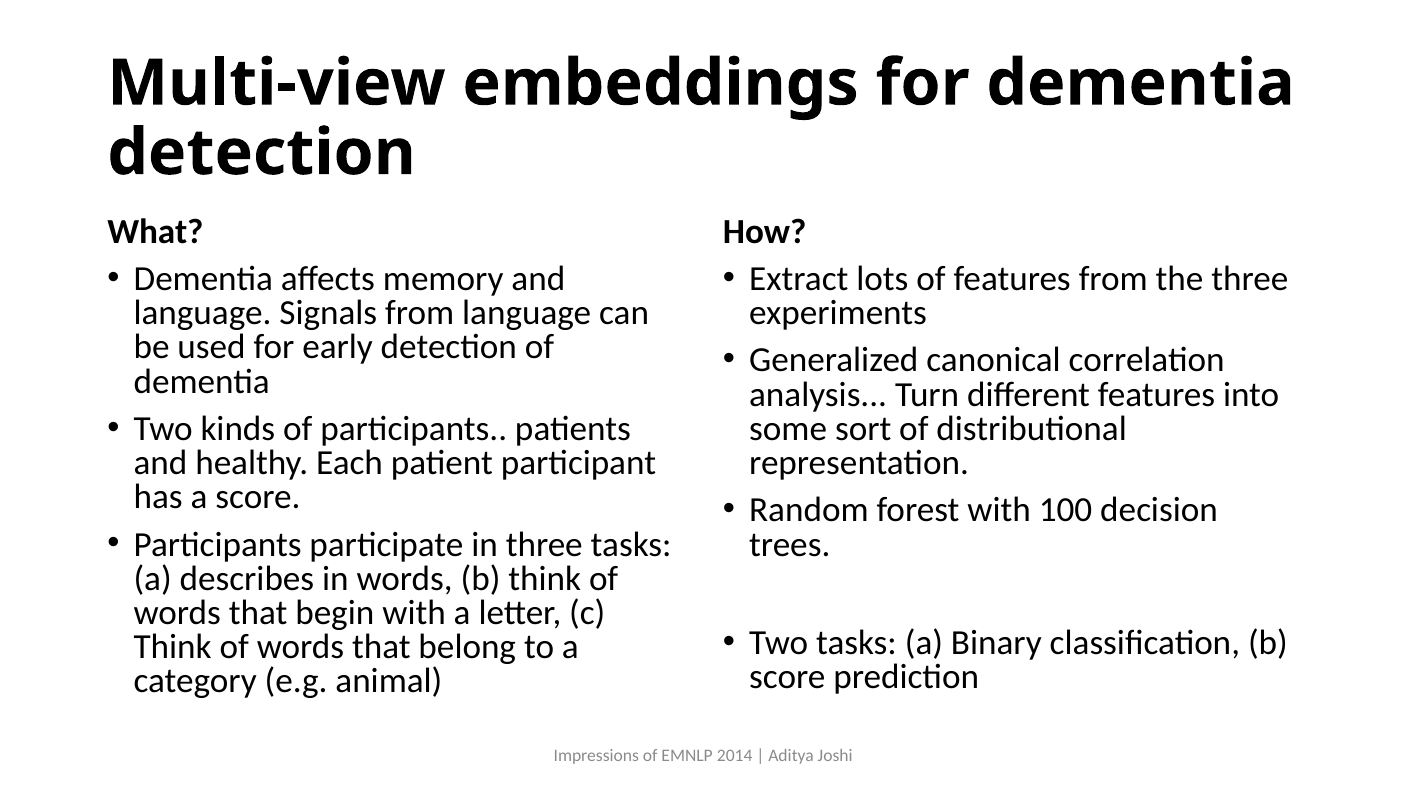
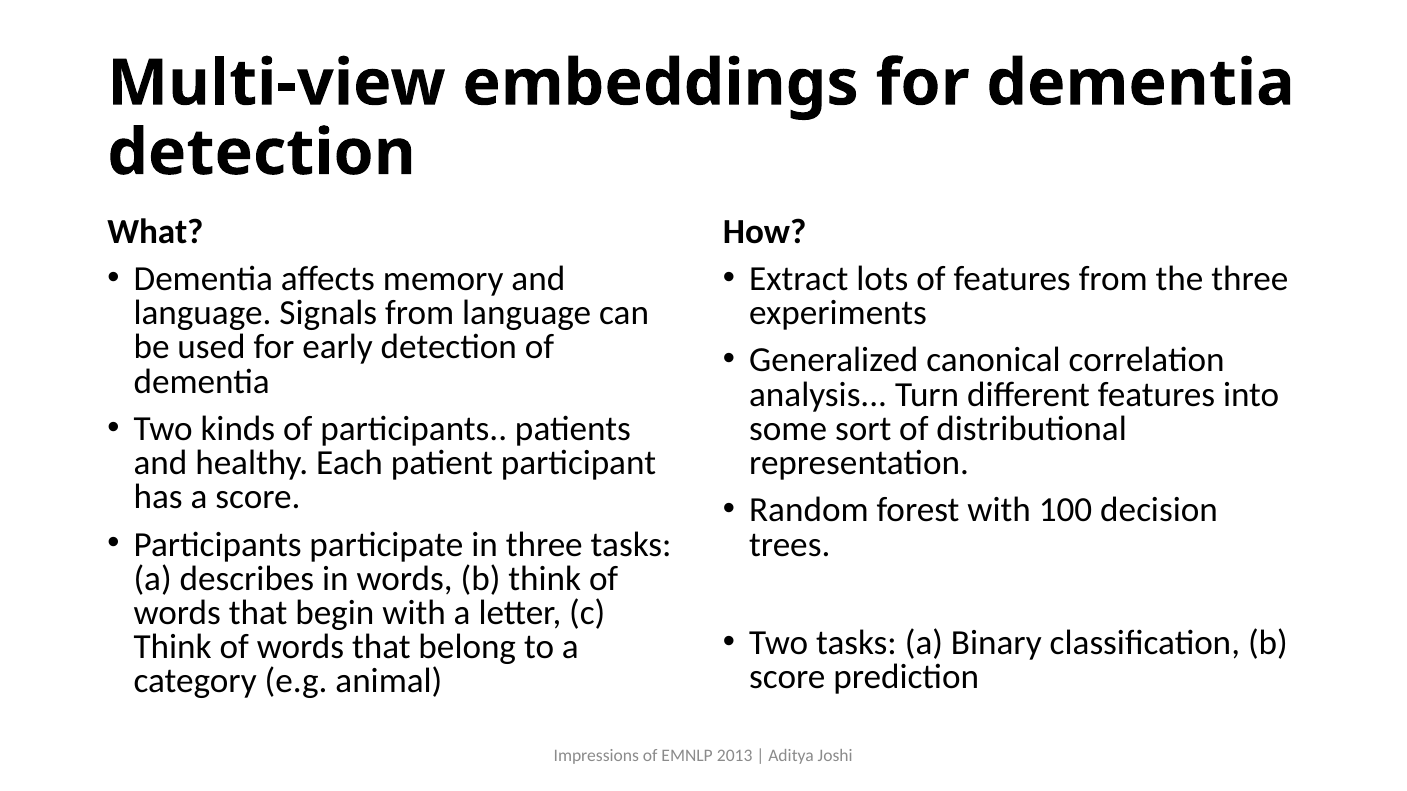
2014: 2014 -> 2013
